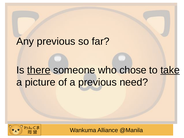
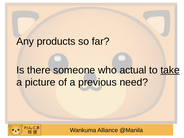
Any previous: previous -> products
there underline: present -> none
chose: chose -> actual
